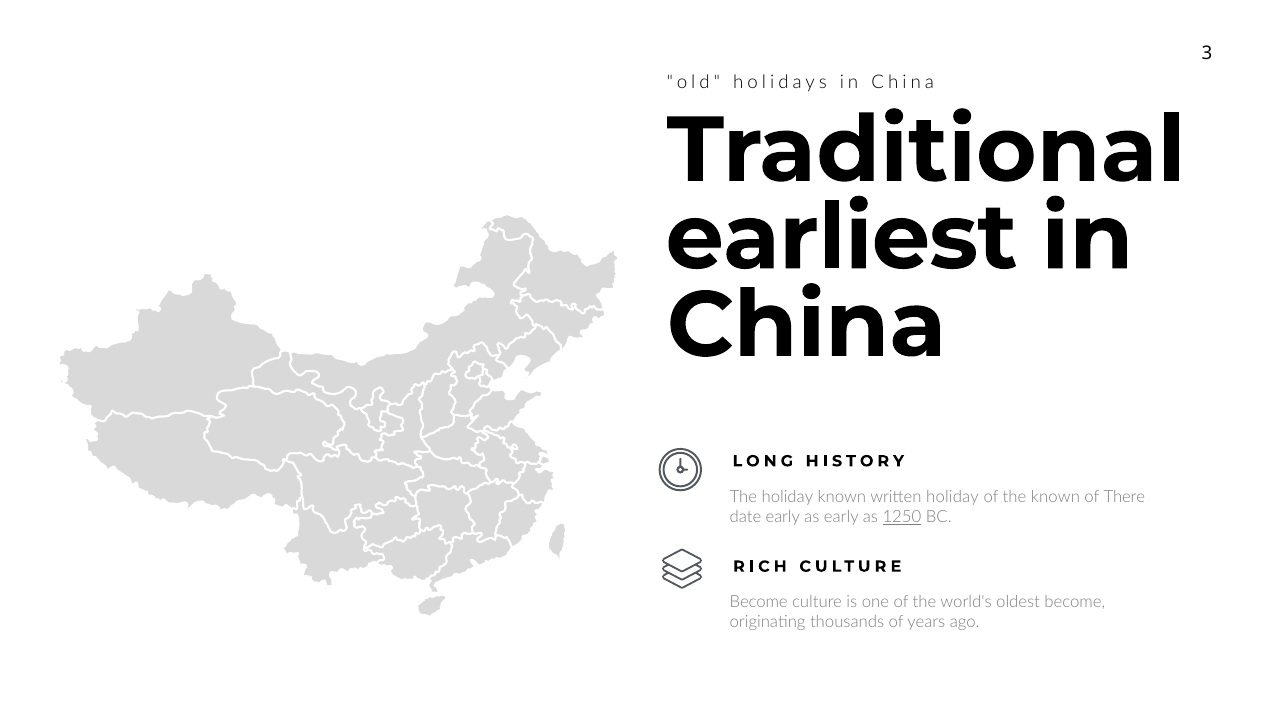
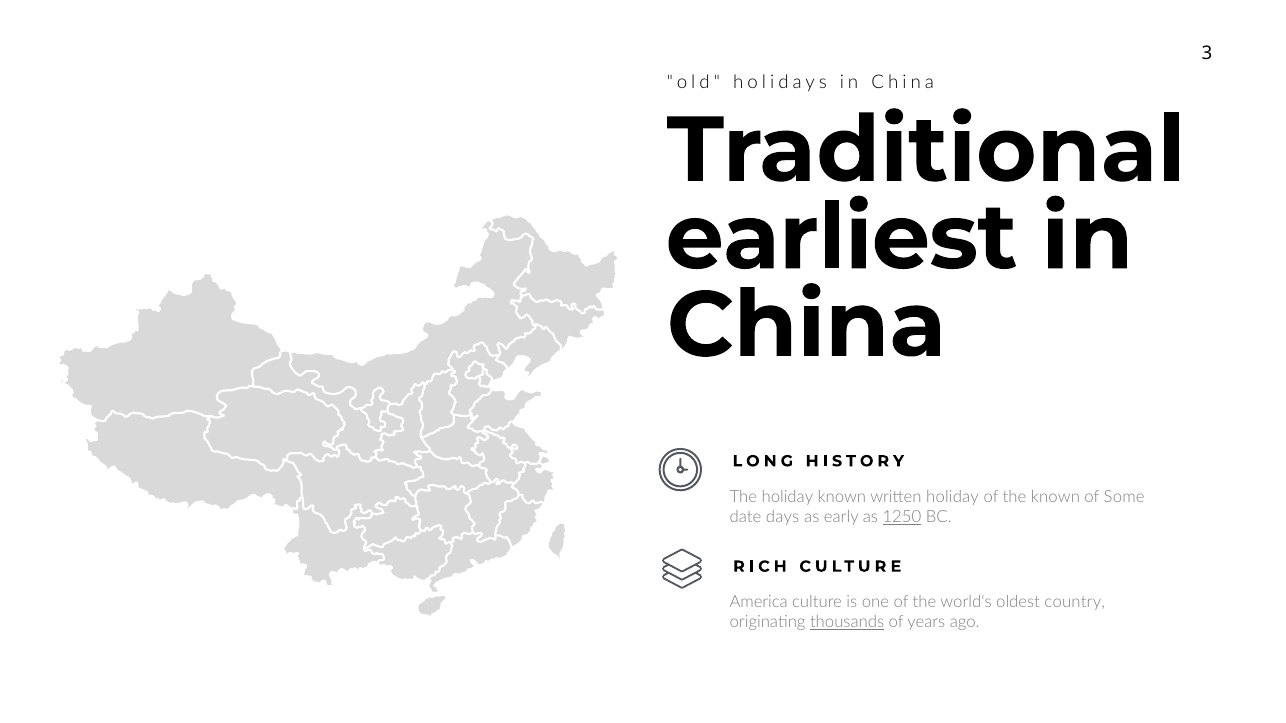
There: There -> Some
date early: early -> days
Become at (759, 603): Become -> America
oldest become: become -> country
thousands underline: none -> present
